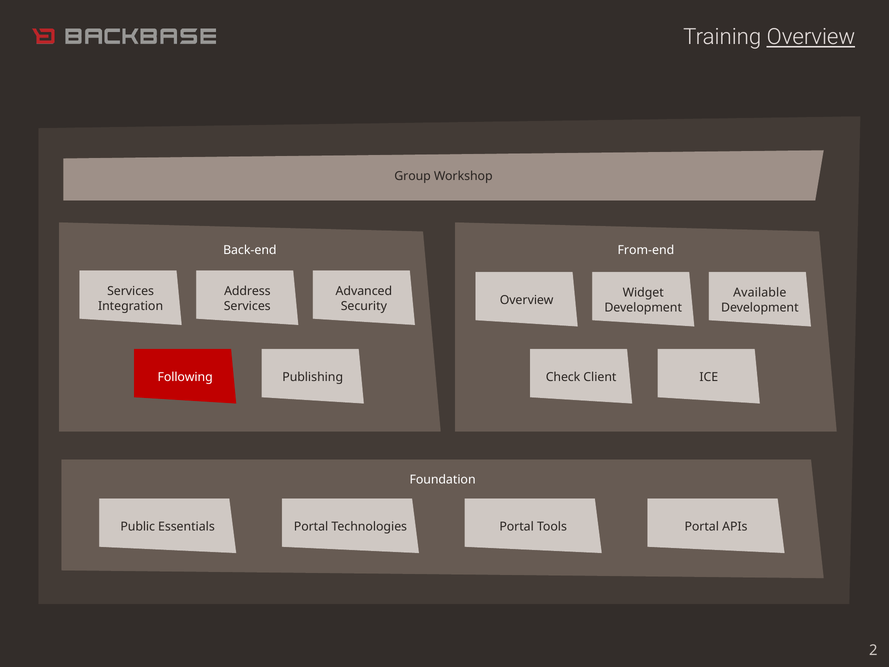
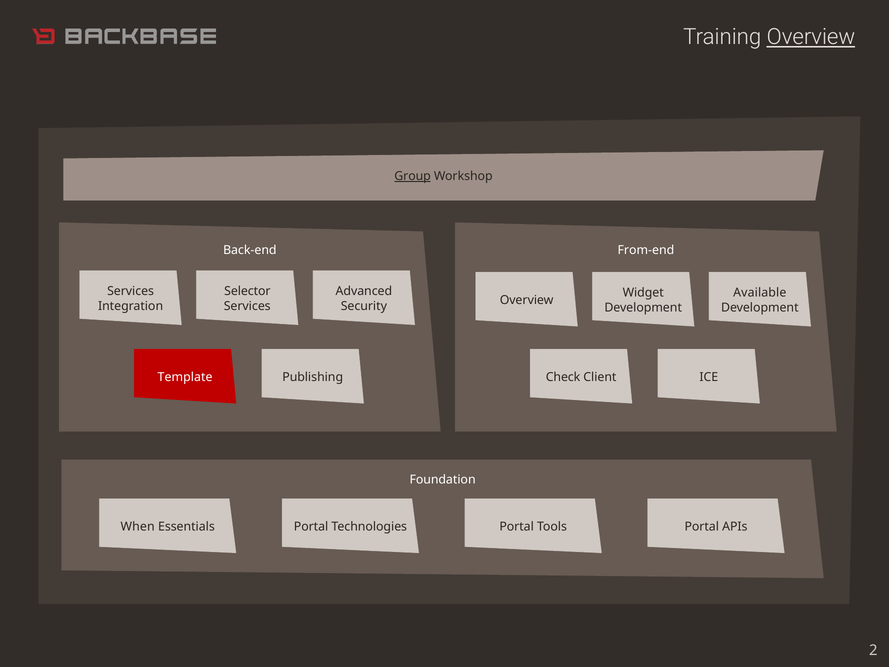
Group underline: none -> present
Address: Address -> Selector
Following: Following -> Template
Public: Public -> When
